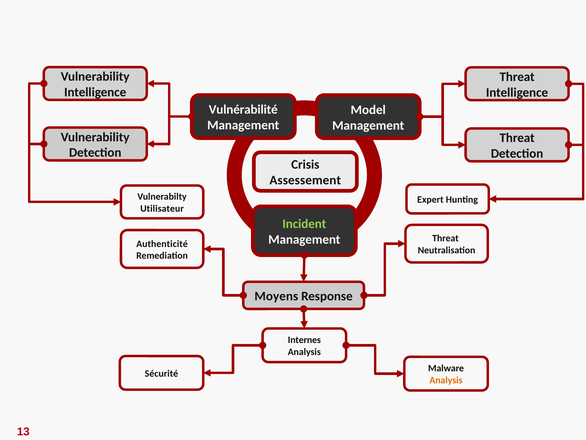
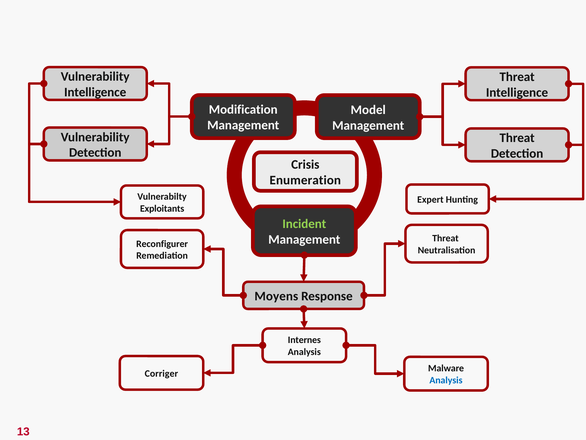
Vulnérabilité: Vulnérabilité -> Modification
Assessement: Assessement -> Enumeration
Utilisateur: Utilisateur -> Exploitants
Authenticité: Authenticité -> Reconfigurer
Sécurité: Sécurité -> Corriger
Analysis at (446, 380) colour: orange -> blue
